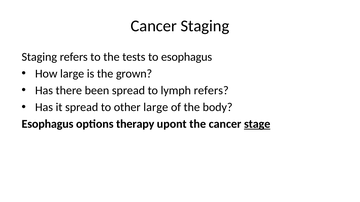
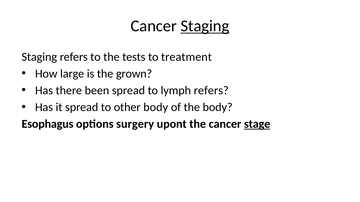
Staging at (205, 26) underline: none -> present
to esophagus: esophagus -> treatment
other large: large -> body
therapy: therapy -> surgery
